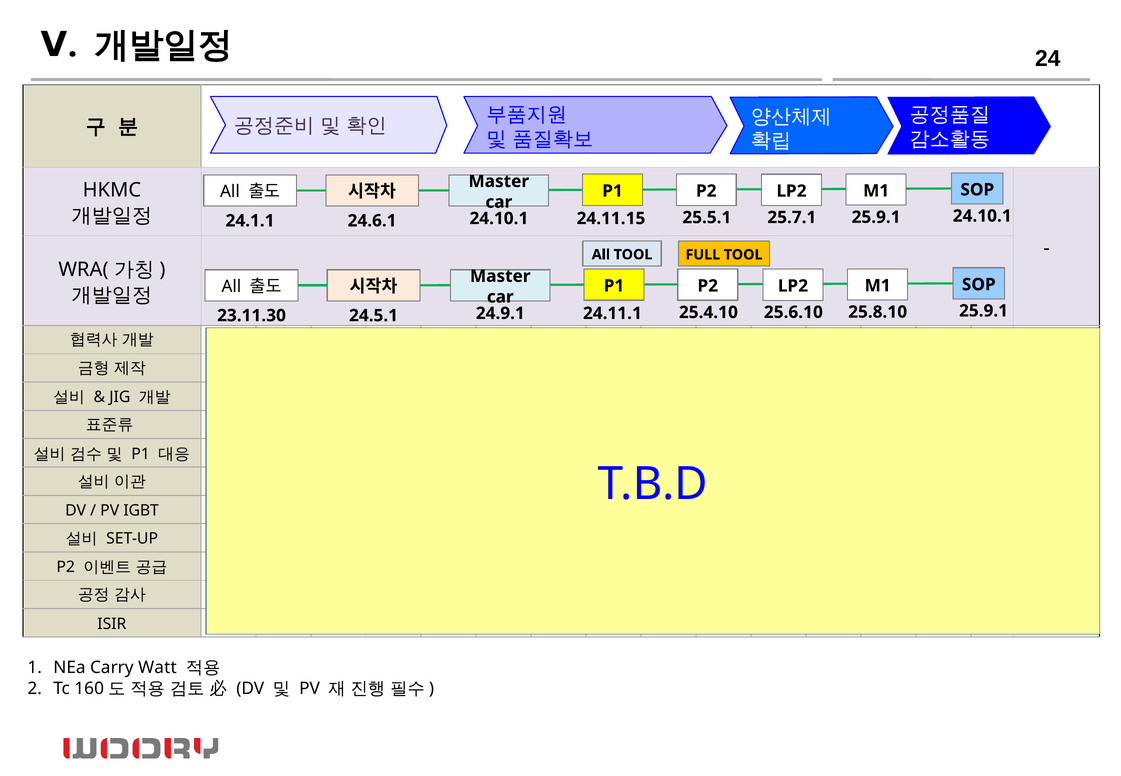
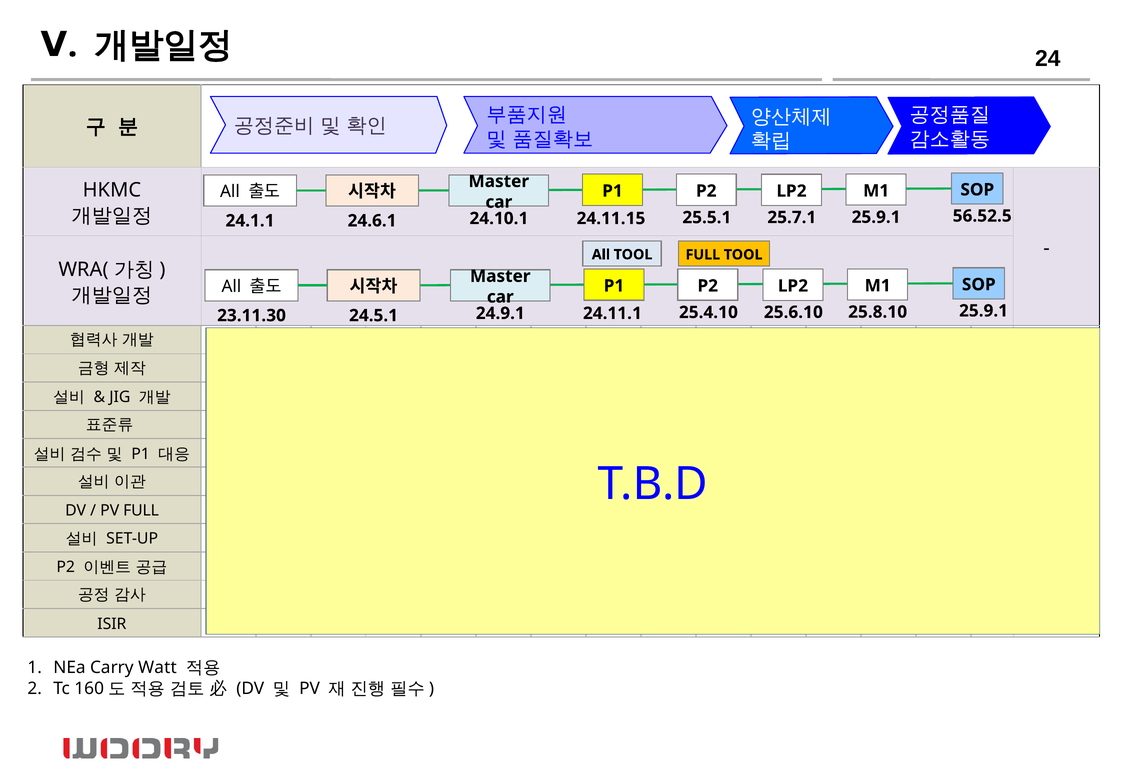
24.10.1 at (982, 216): 24.10.1 -> 56.52.5
PV IGBT: IGBT -> FULL
